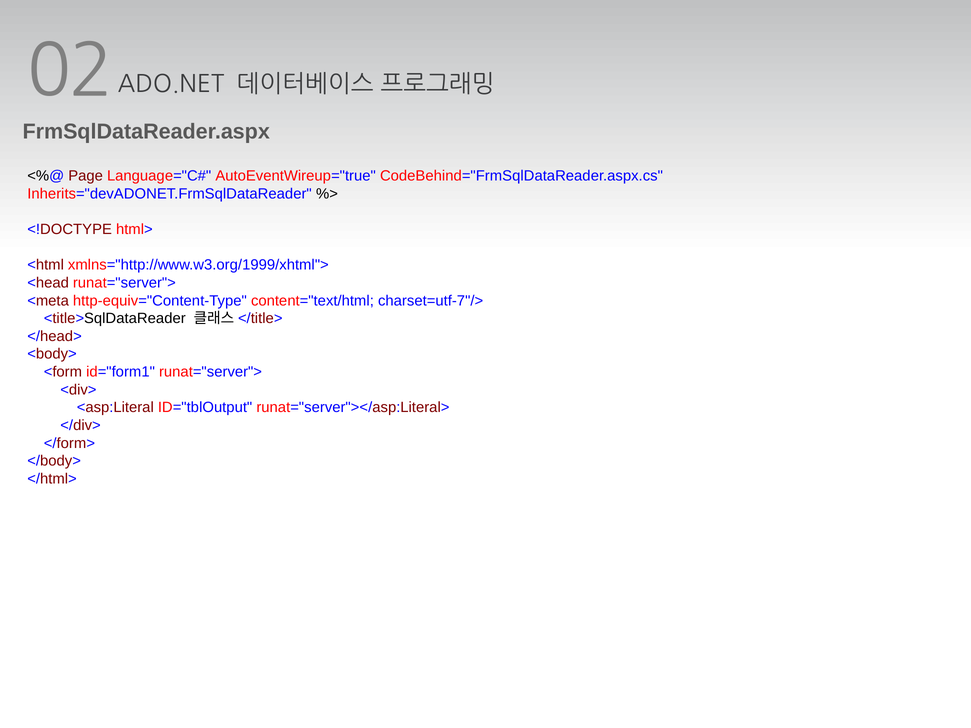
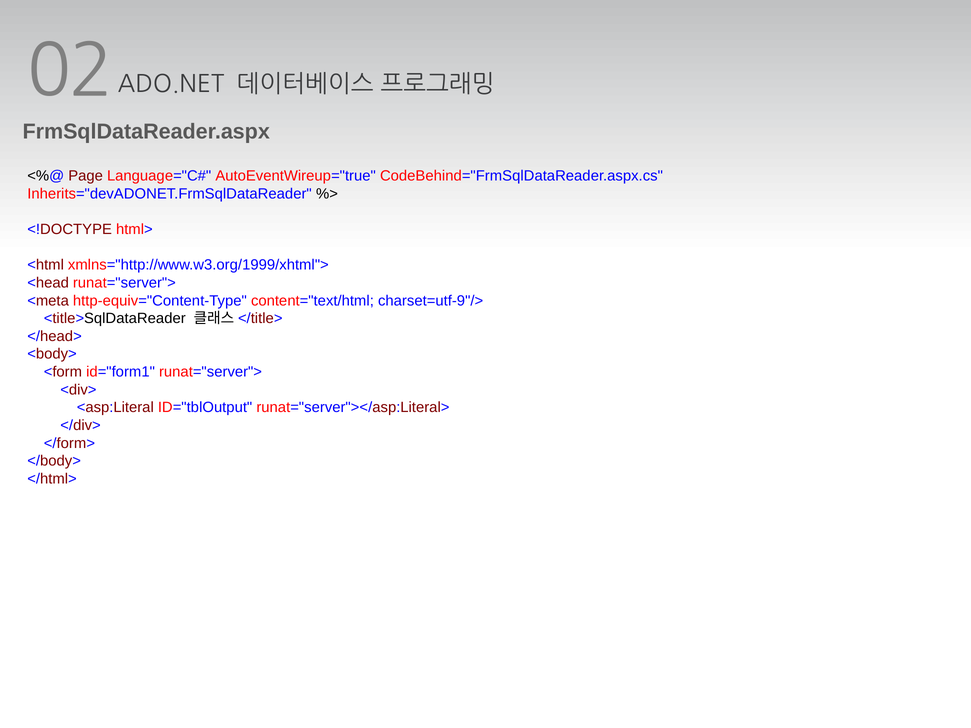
charset=utf-7"/>: charset=utf-7"/> -> charset=utf-9"/>
